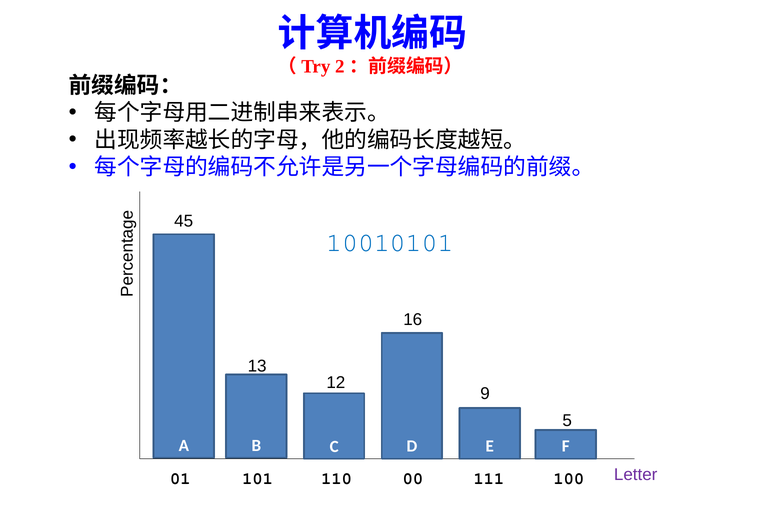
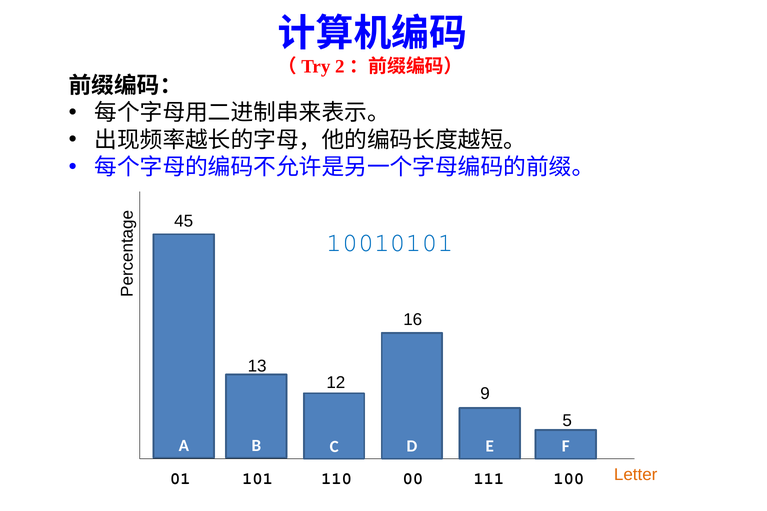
Letter colour: purple -> orange
